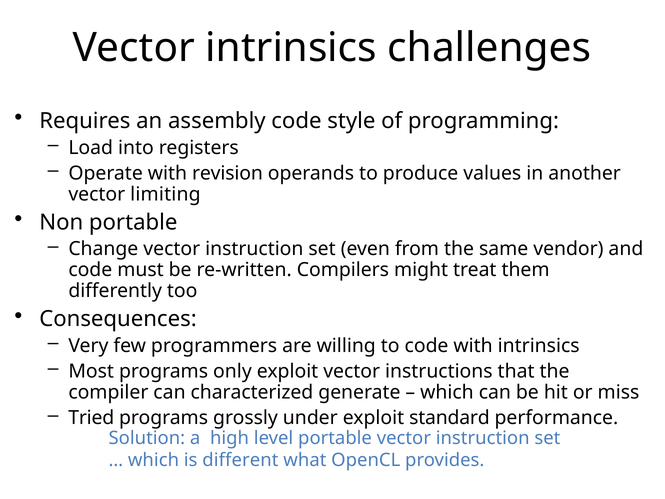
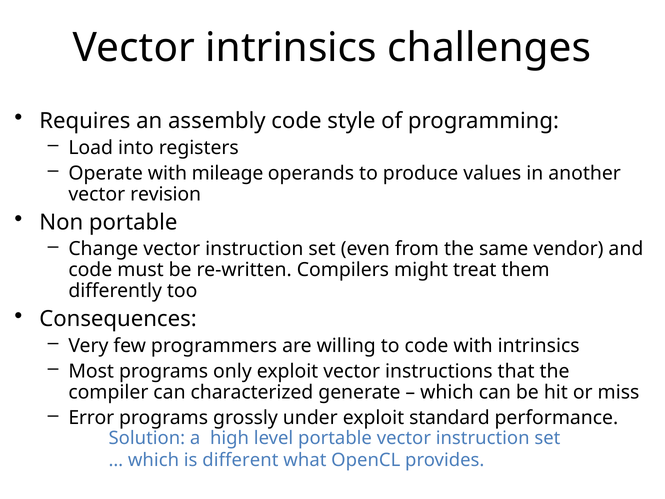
revision: revision -> mileage
limiting: limiting -> revision
Tried: Tried -> Error
